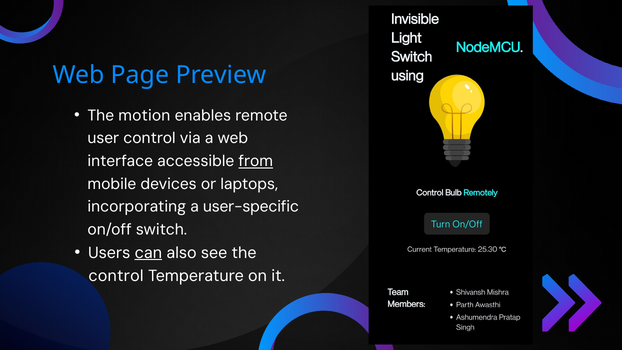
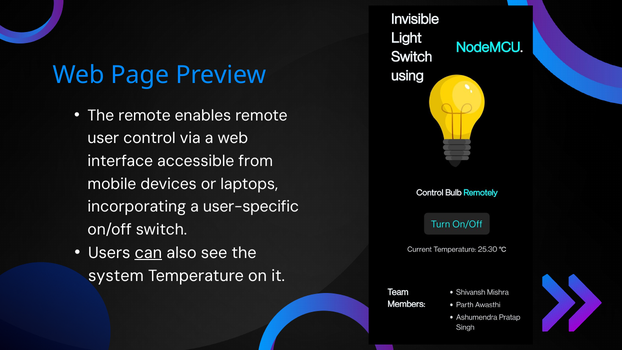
The motion: motion -> remote
from underline: present -> none
control at (116, 276): control -> system
